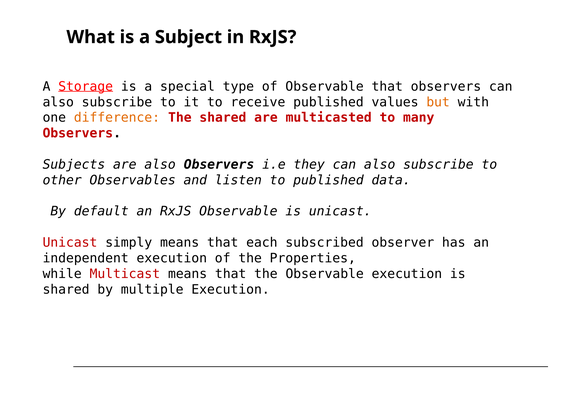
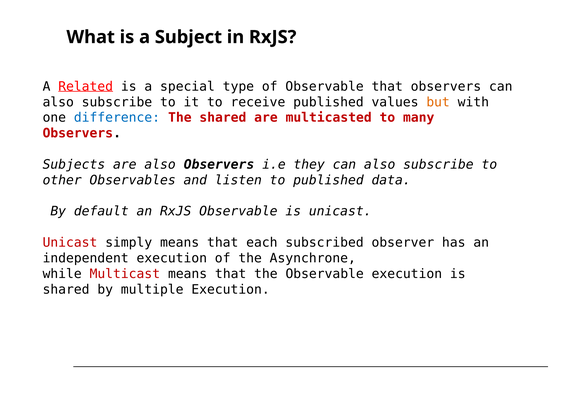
Storage: Storage -> Related
difference colour: orange -> blue
Properties: Properties -> Asynchrone
